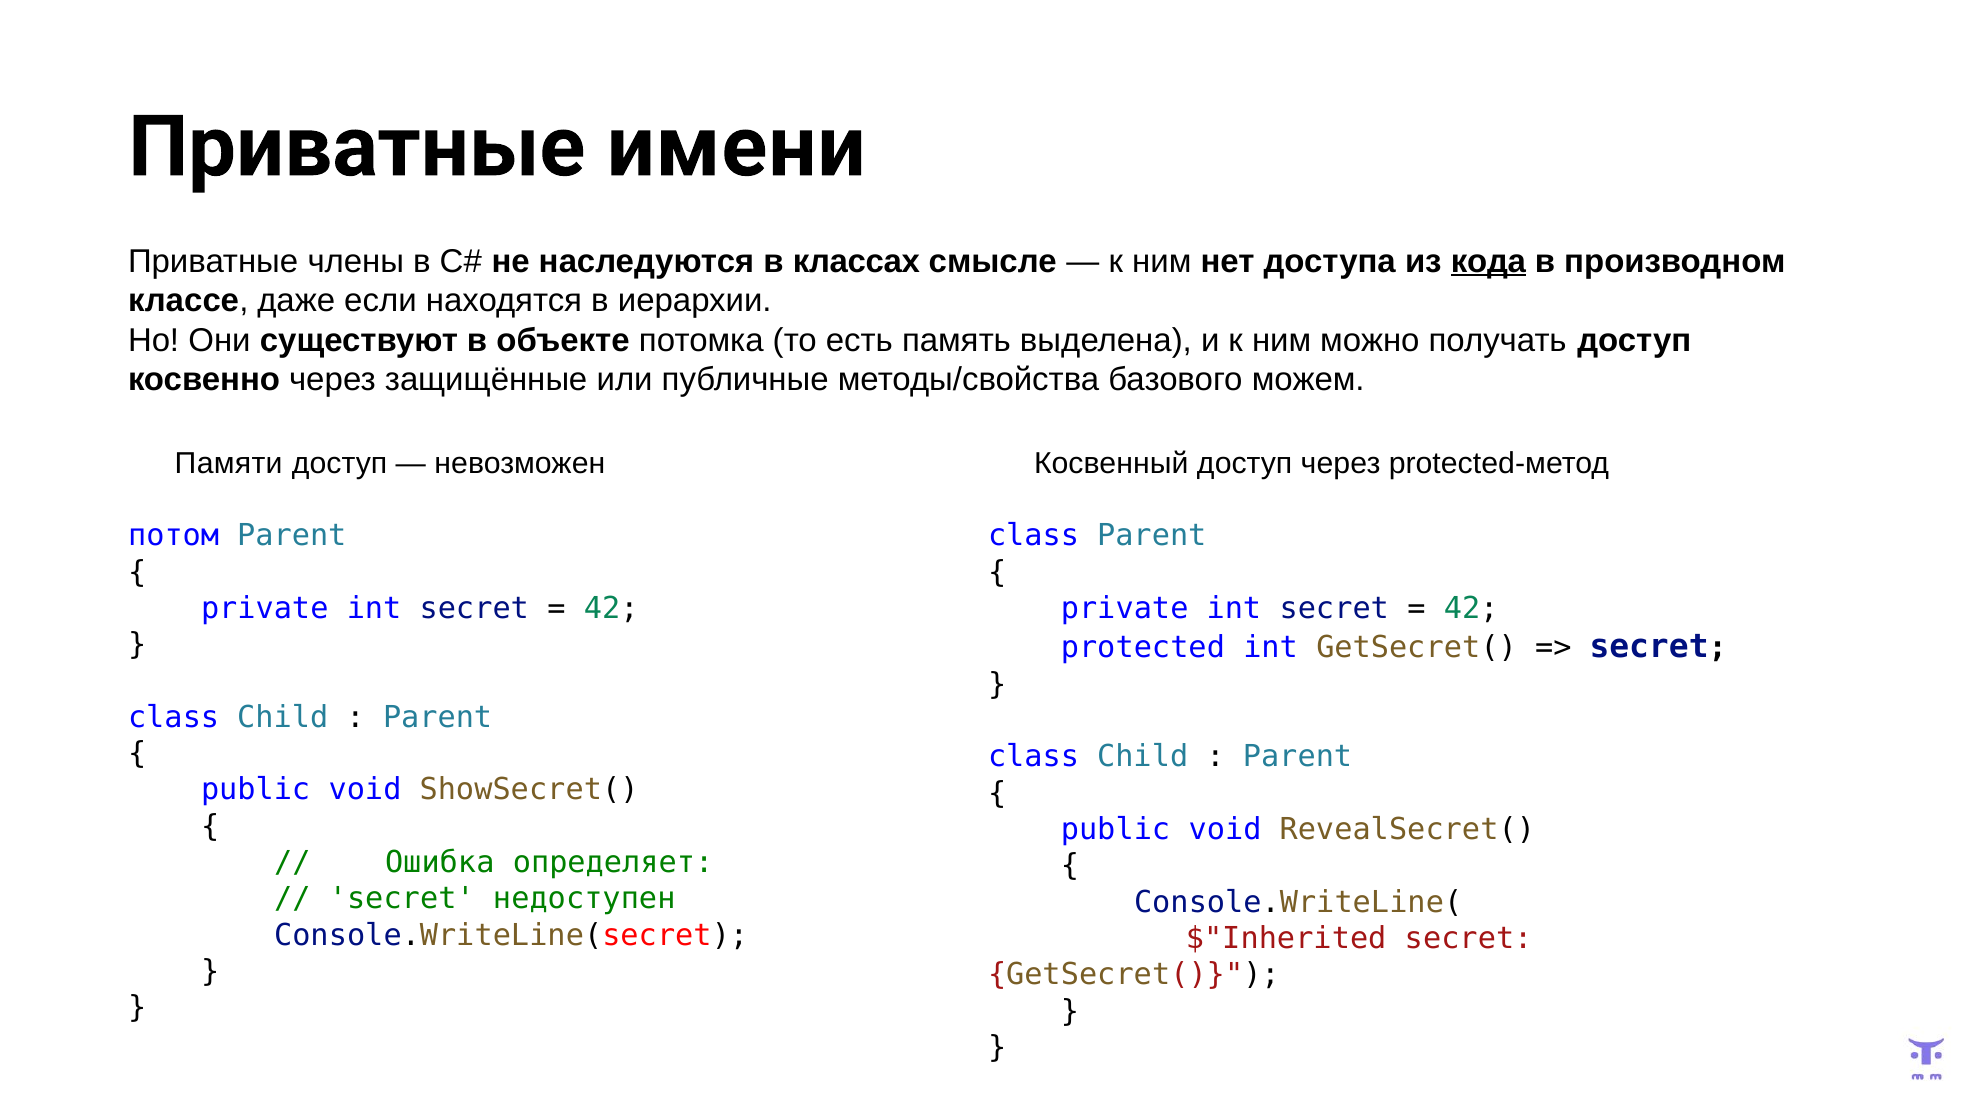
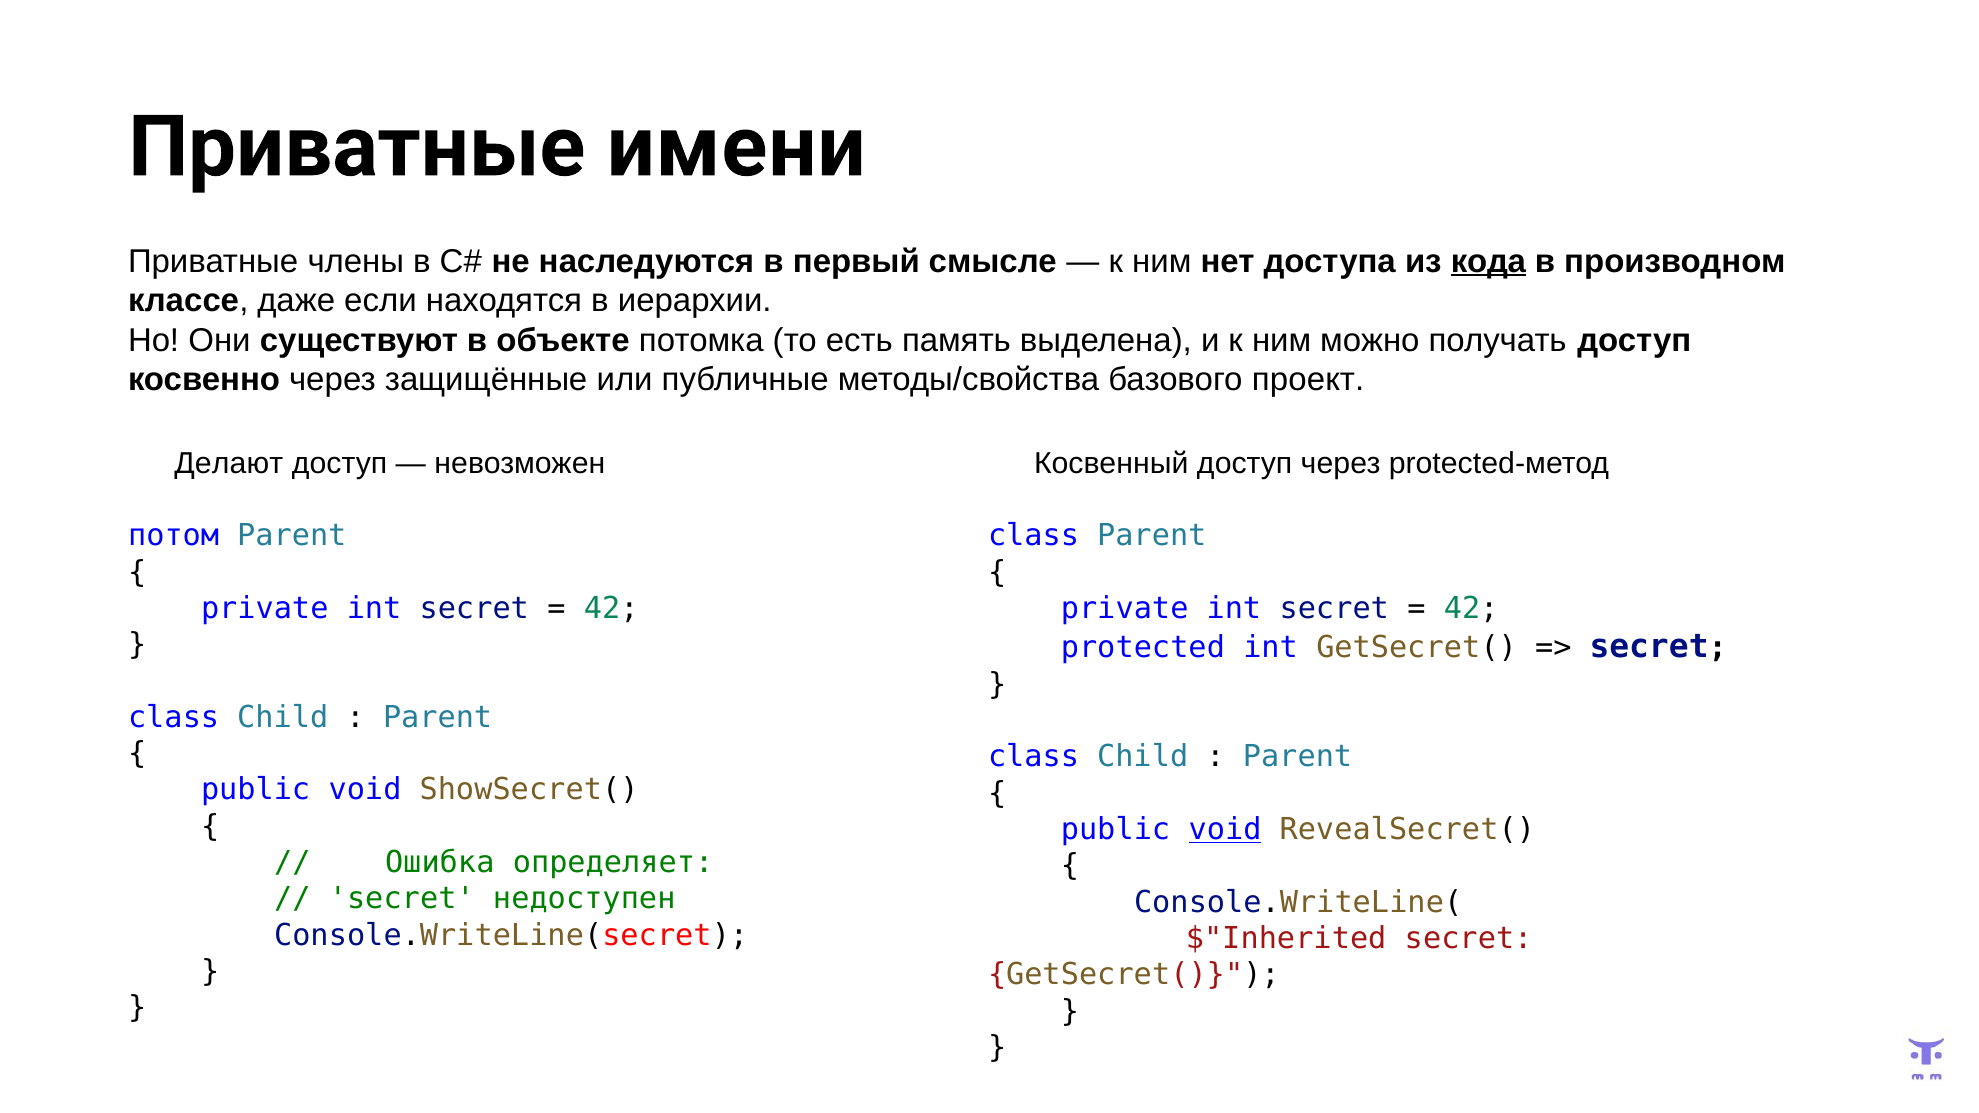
классах: классах -> первый
можем: можем -> проект
Памяти: Памяти -> Делают
void at (1225, 830) underline: none -> present
